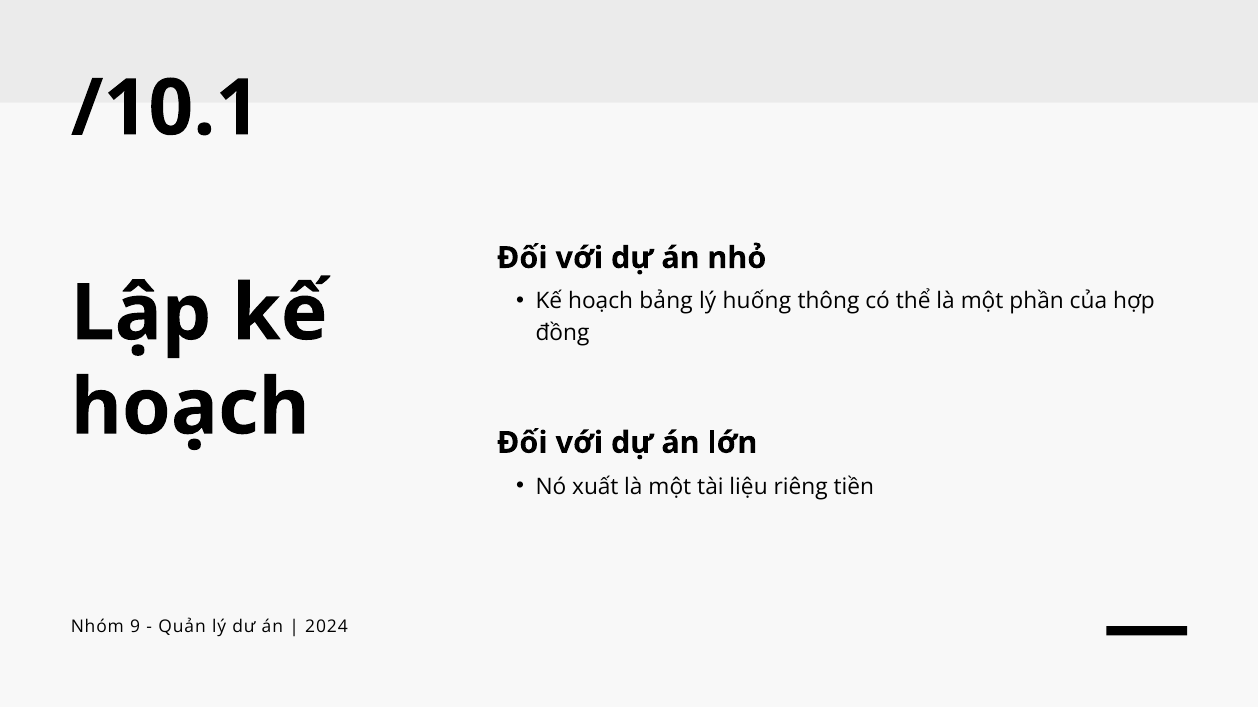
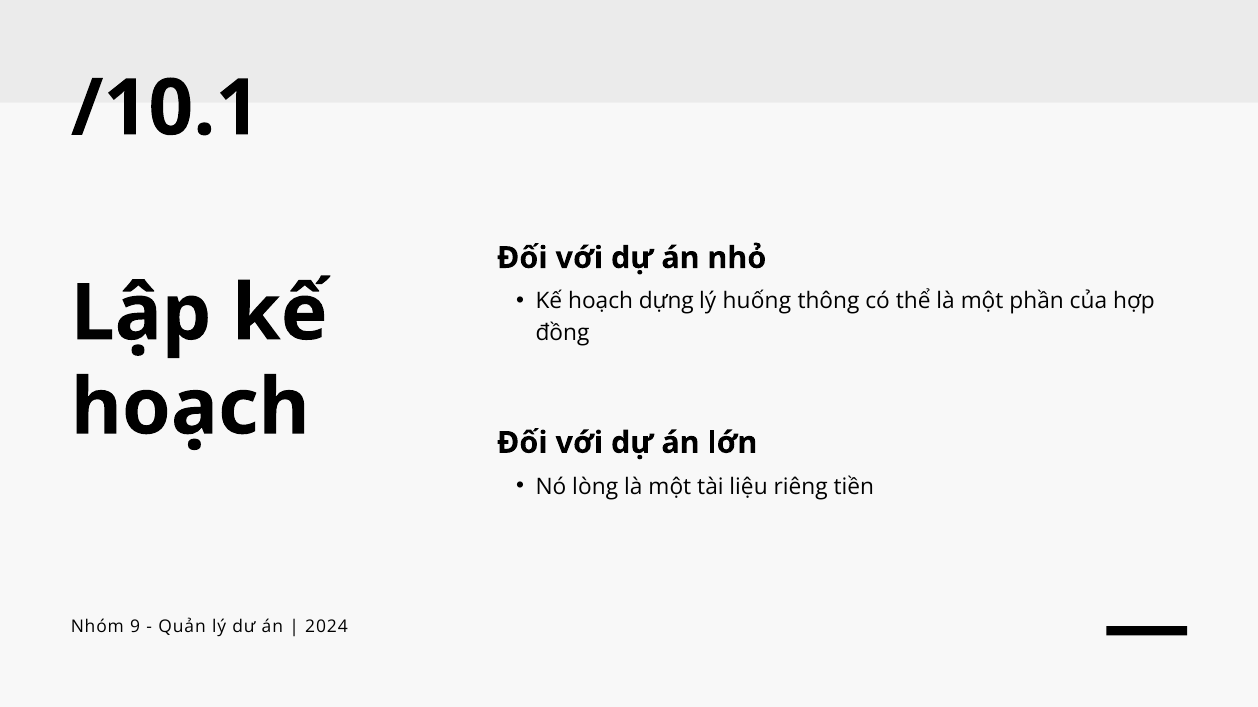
bảng: bảng -> dựng
xuất: xuất -> lòng
